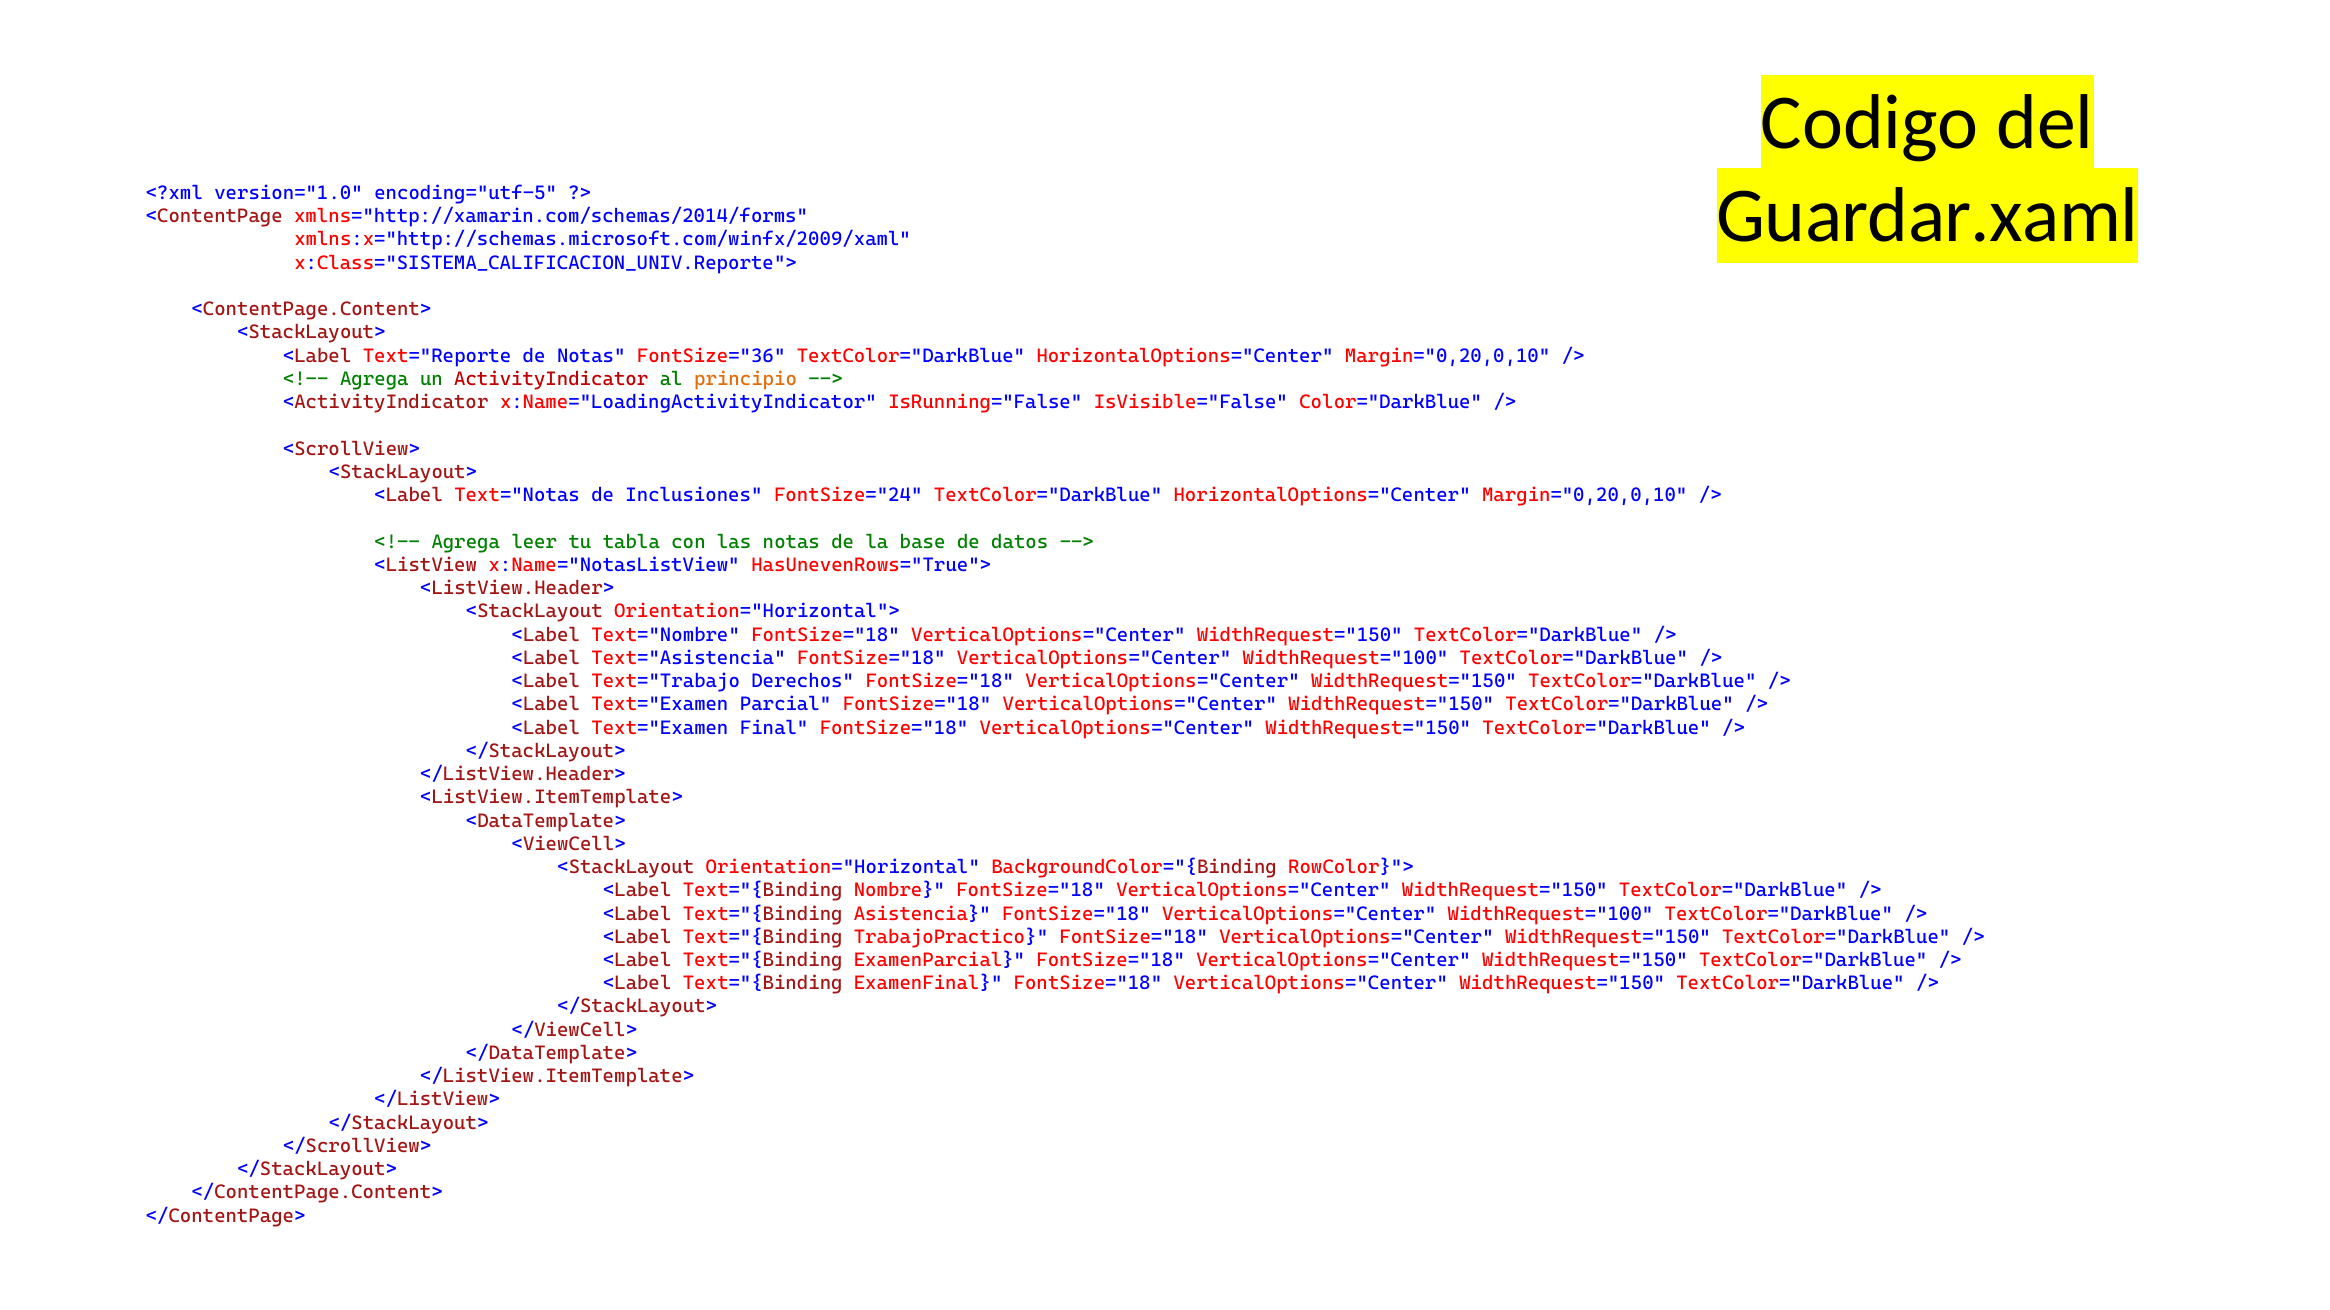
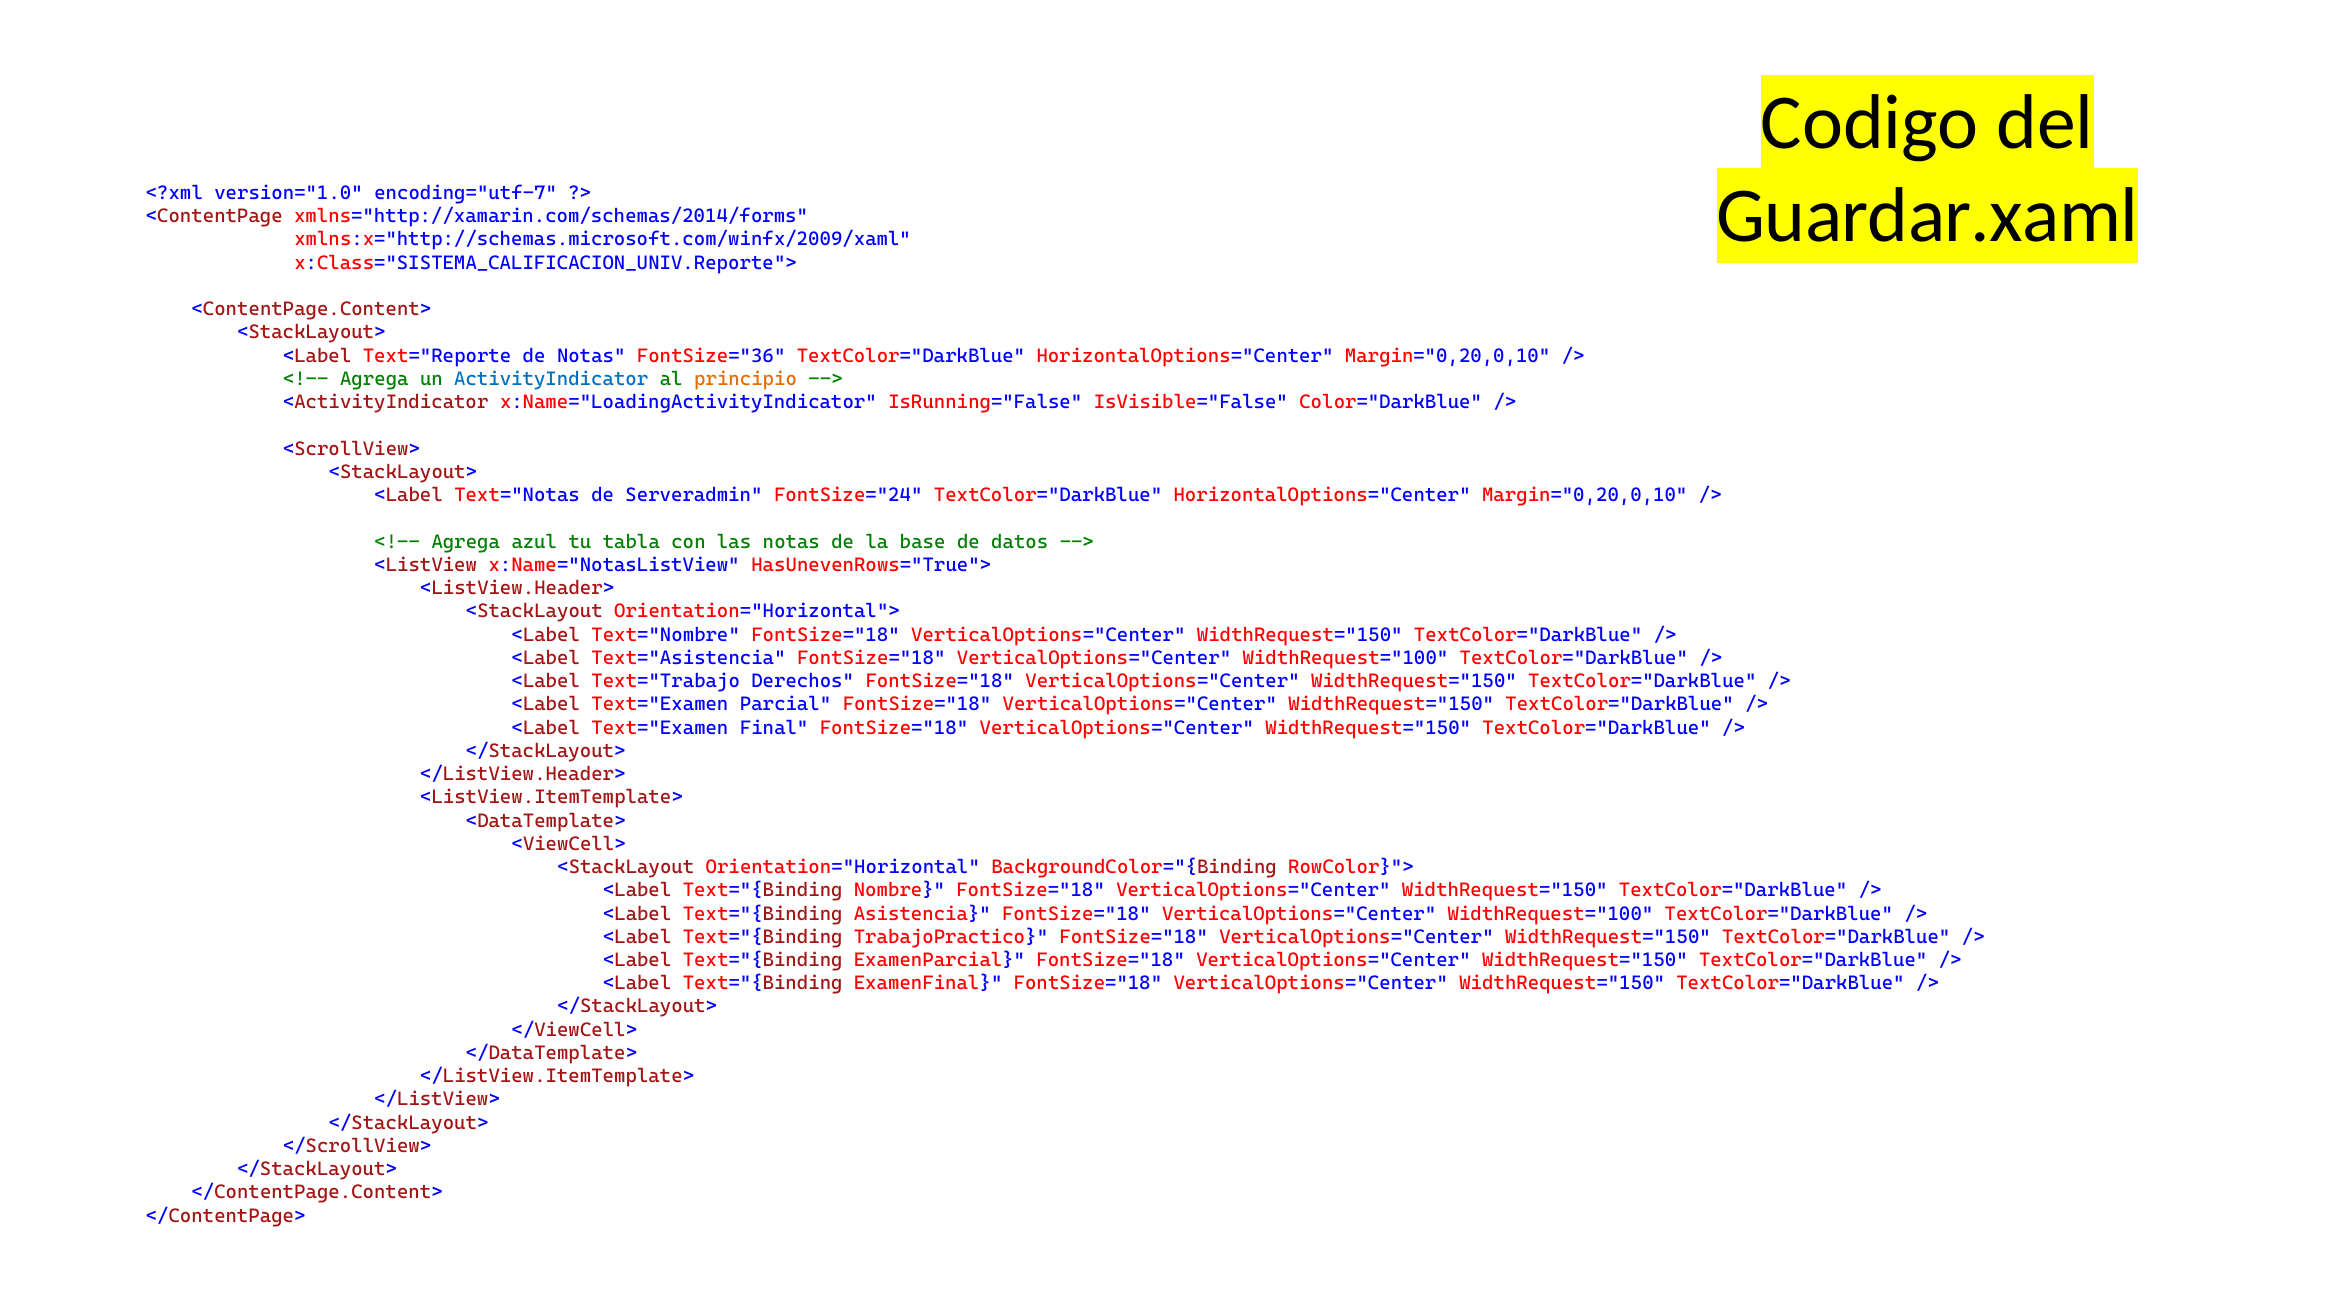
encoding="utf-5: encoding="utf-5 -> encoding="utf-7
ActivityIndicator colour: red -> blue
Inclusiones: Inclusiones -> Serveradmin
leer: leer -> azul
